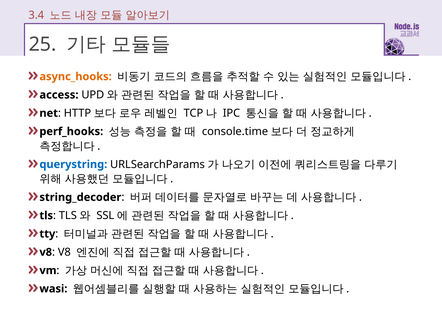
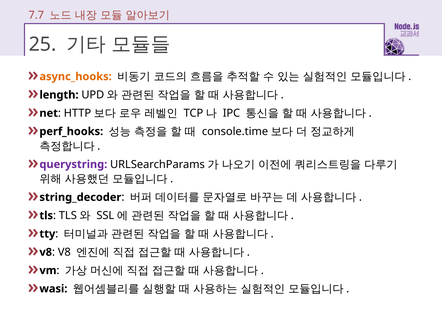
3.4: 3.4 -> 7.7
access: access -> length
querystring colour: blue -> purple
